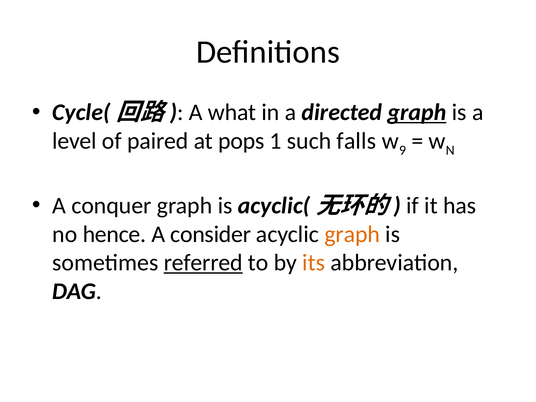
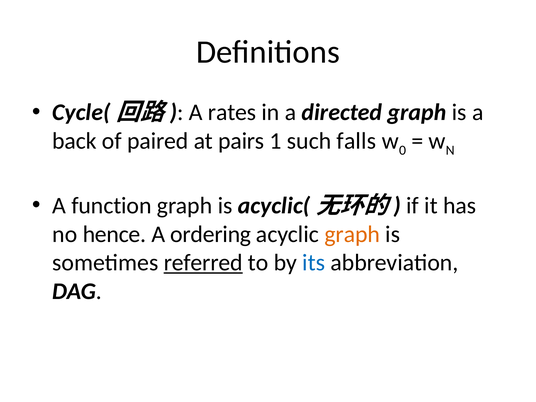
what: what -> rates
graph at (417, 112) underline: present -> none
level: level -> back
pops: pops -> pairs
9: 9 -> 0
conquer: conquer -> function
consider: consider -> ordering
its colour: orange -> blue
